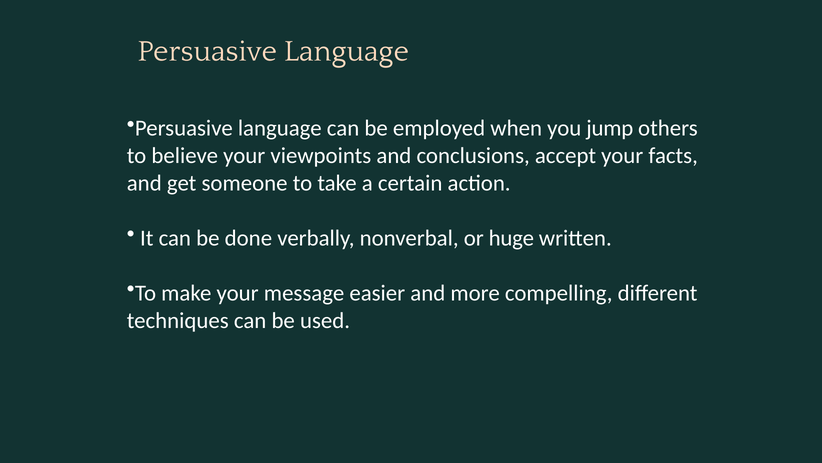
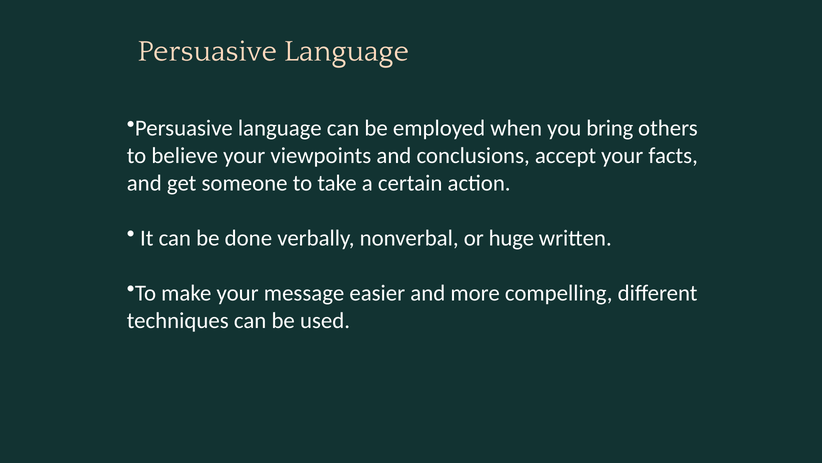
jump: jump -> bring
